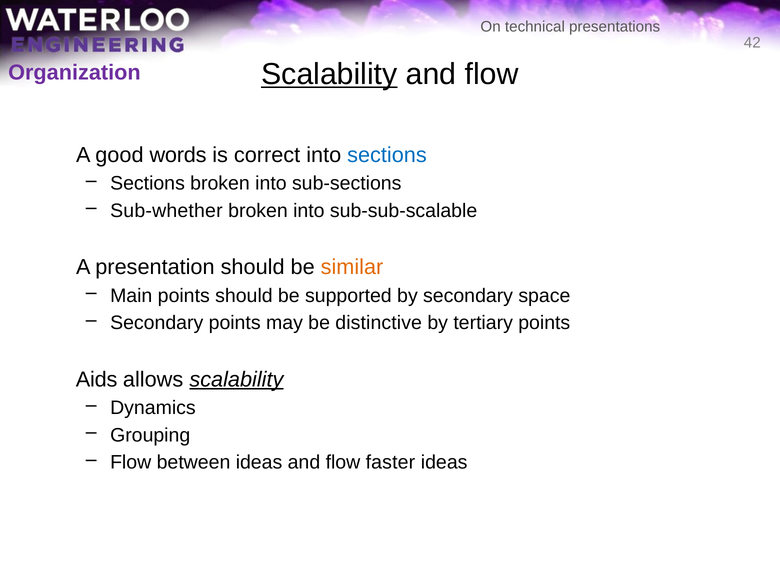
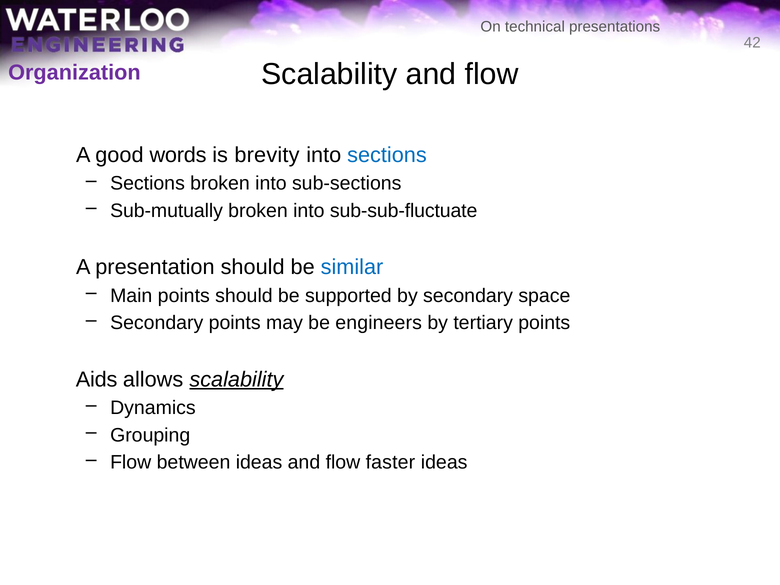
Scalability at (329, 74) underline: present -> none
correct: correct -> brevity
Sub-whether: Sub-whether -> Sub-mutually
sub-sub-scalable: sub-sub-scalable -> sub-sub-fluctuate
similar colour: orange -> blue
distinctive: distinctive -> engineers
